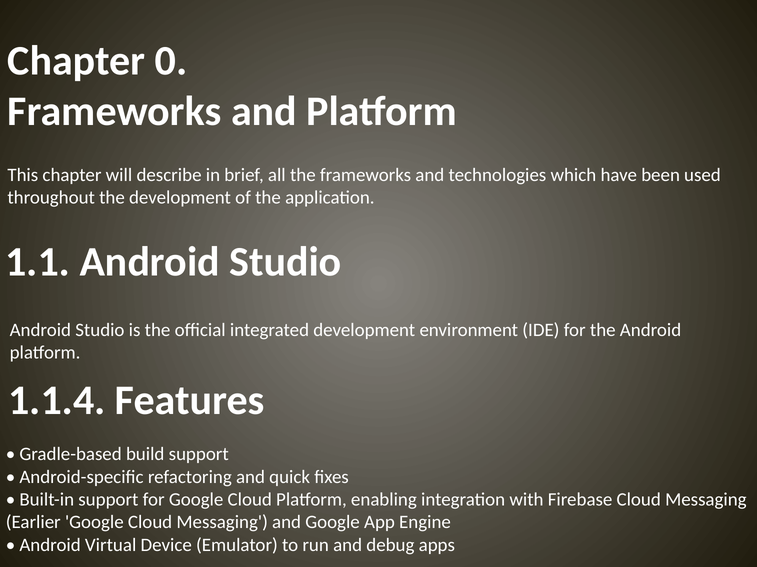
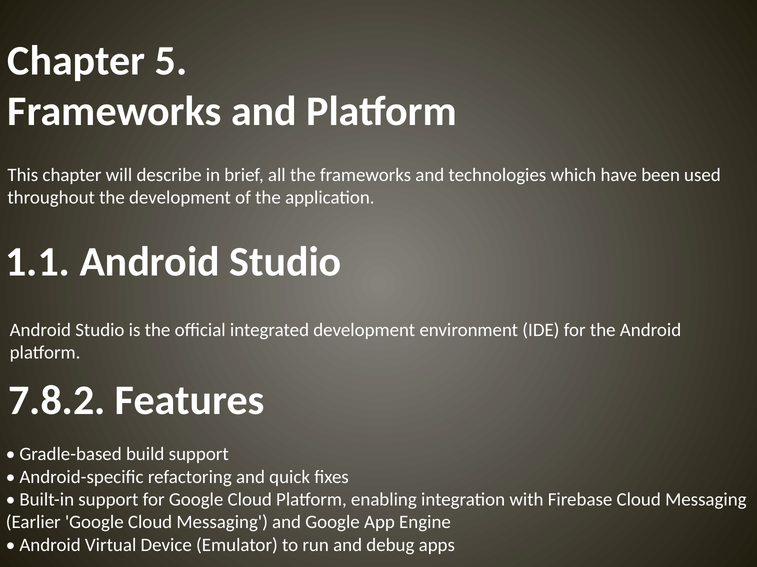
0: 0 -> 5
1.1.4: 1.1.4 -> 7.8.2
